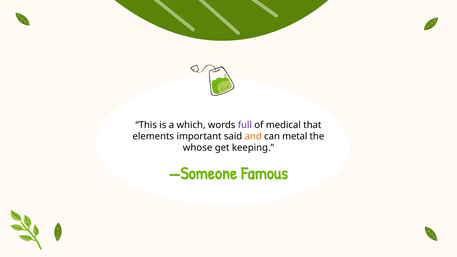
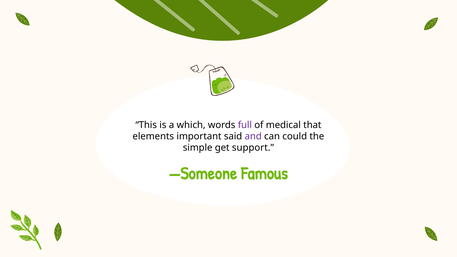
and colour: orange -> purple
metal: metal -> could
whose: whose -> simple
keeping: keeping -> support
